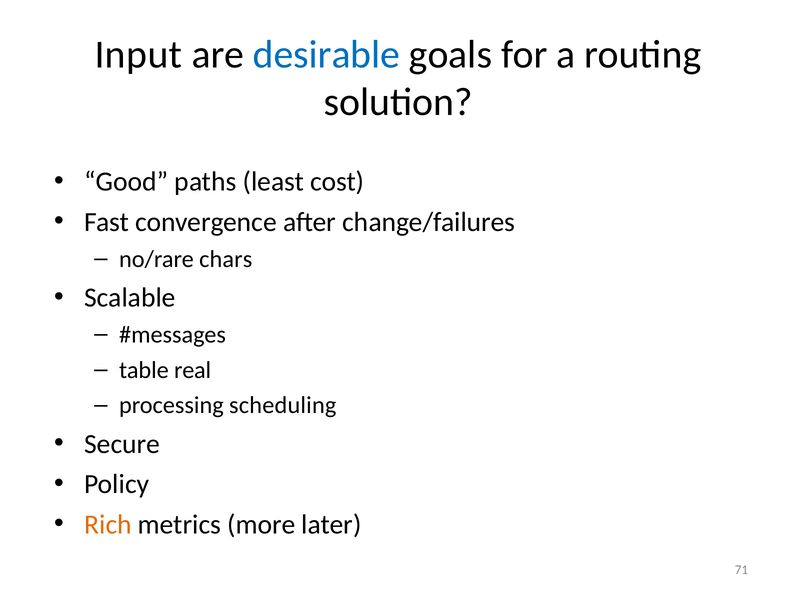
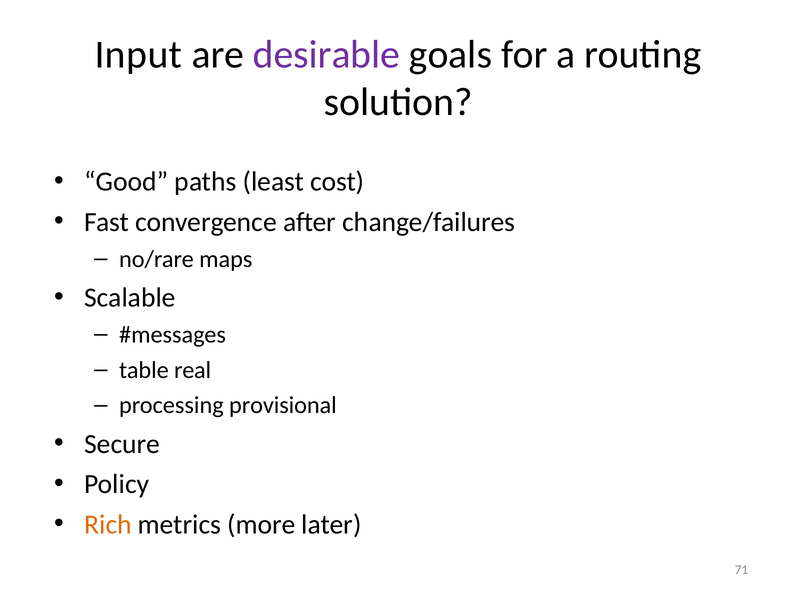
desirable colour: blue -> purple
chars: chars -> maps
scheduling: scheduling -> provisional
